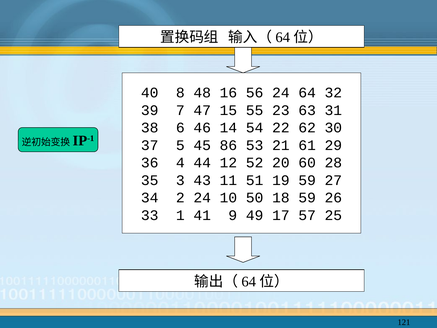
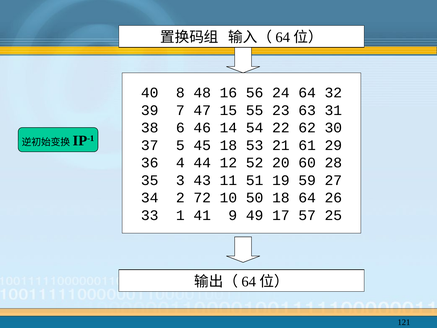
45 86: 86 -> 18
2 24: 24 -> 72
18 59: 59 -> 64
